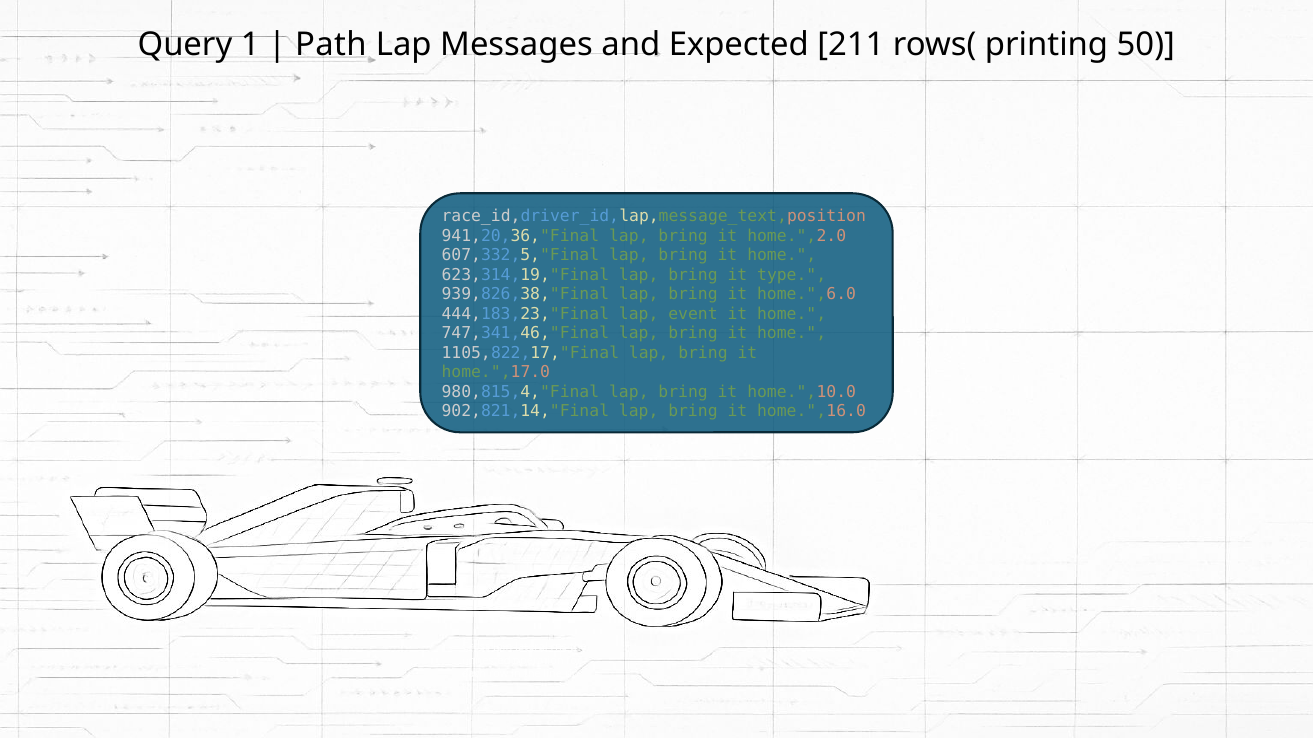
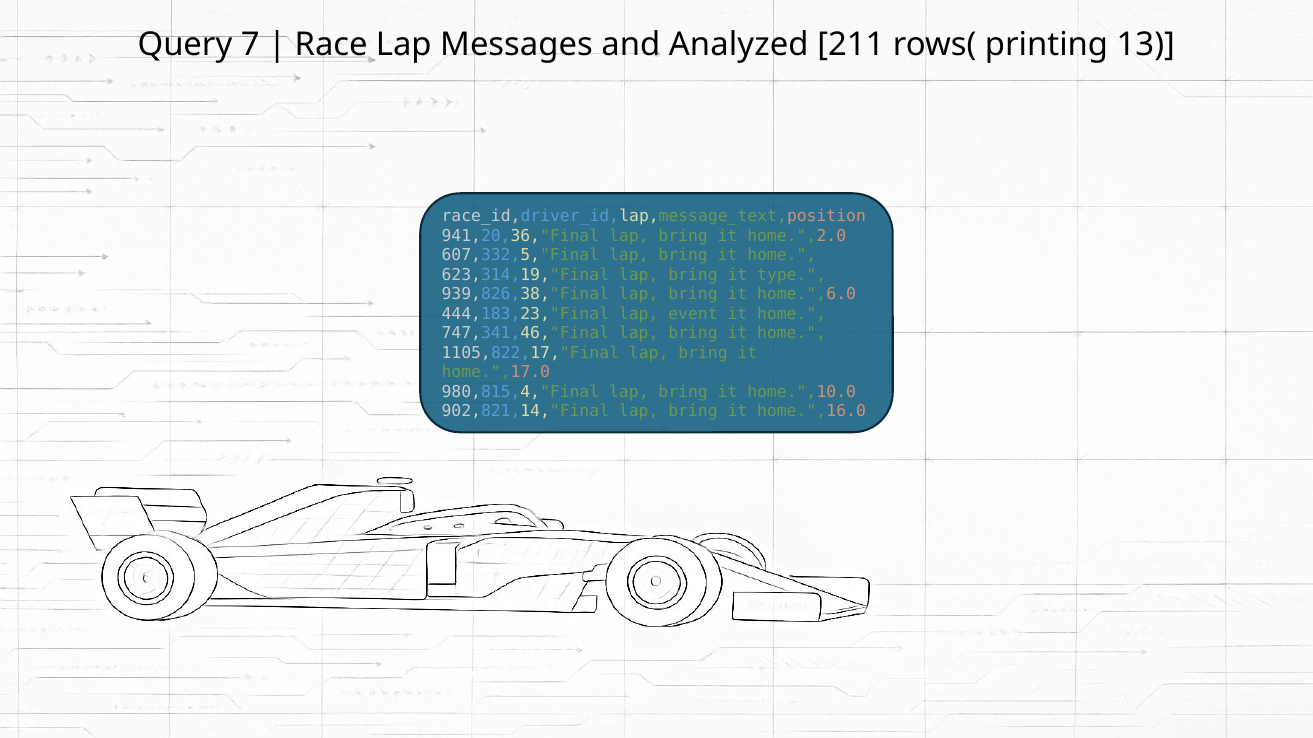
1: 1 -> 7
Path: Path -> Race
Expected: Expected -> Analyzed
50: 50 -> 13
